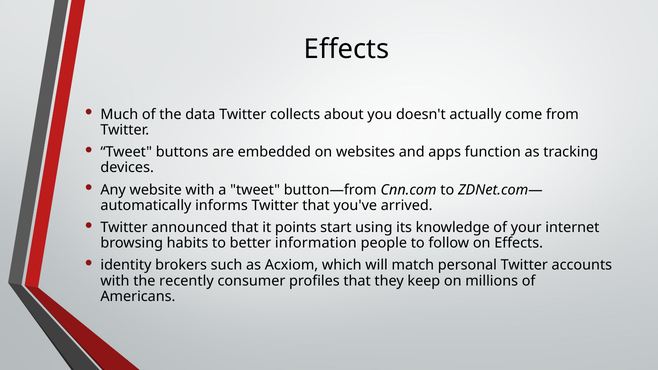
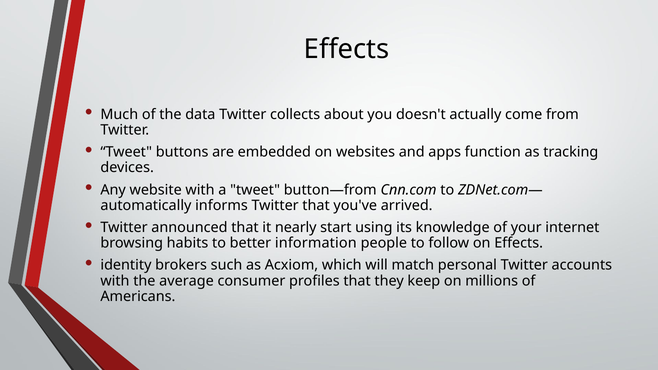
points: points -> nearly
recently: recently -> average
